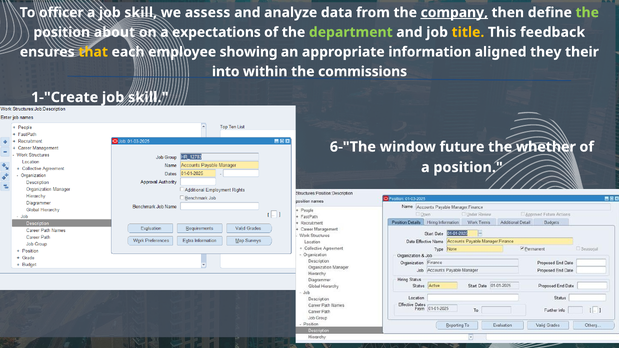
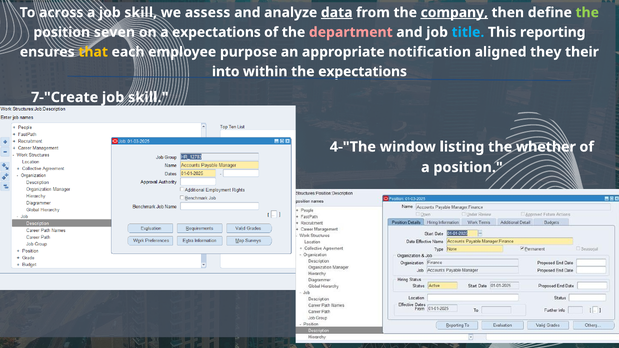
officer: officer -> across
data underline: none -> present
about: about -> seven
department colour: light green -> pink
title colour: yellow -> light blue
feedback: feedback -> reporting
showing: showing -> purpose
information: information -> notification
the commissions: commissions -> expectations
1-"Create: 1-"Create -> 7-"Create
6-"The: 6-"The -> 4-"The
future: future -> listing
